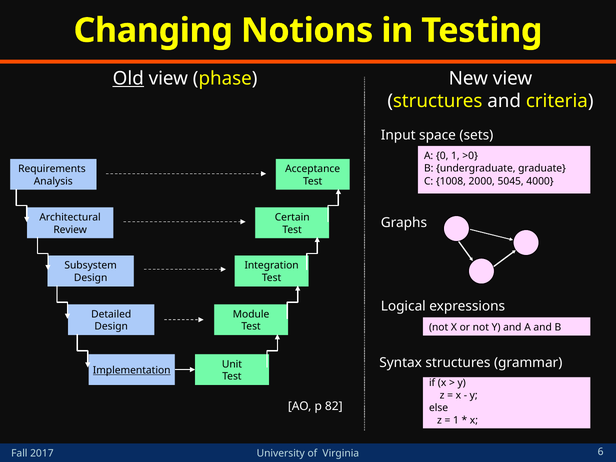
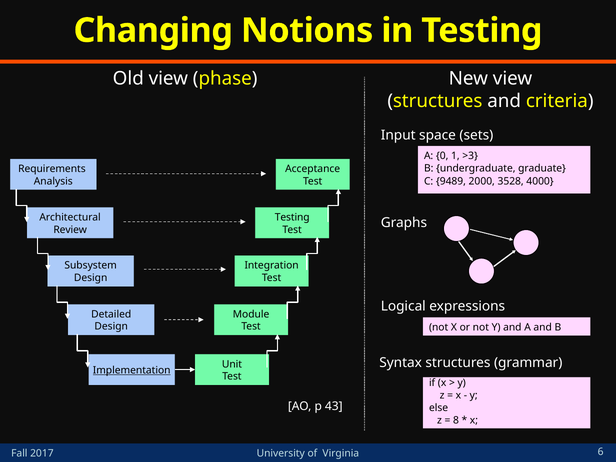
Old underline: present -> none
>0: >0 -> >3
1008: 1008 -> 9489
5045: 5045 -> 3528
Certain at (292, 217): Certain -> Testing
82: 82 -> 43
1 at (456, 420): 1 -> 8
